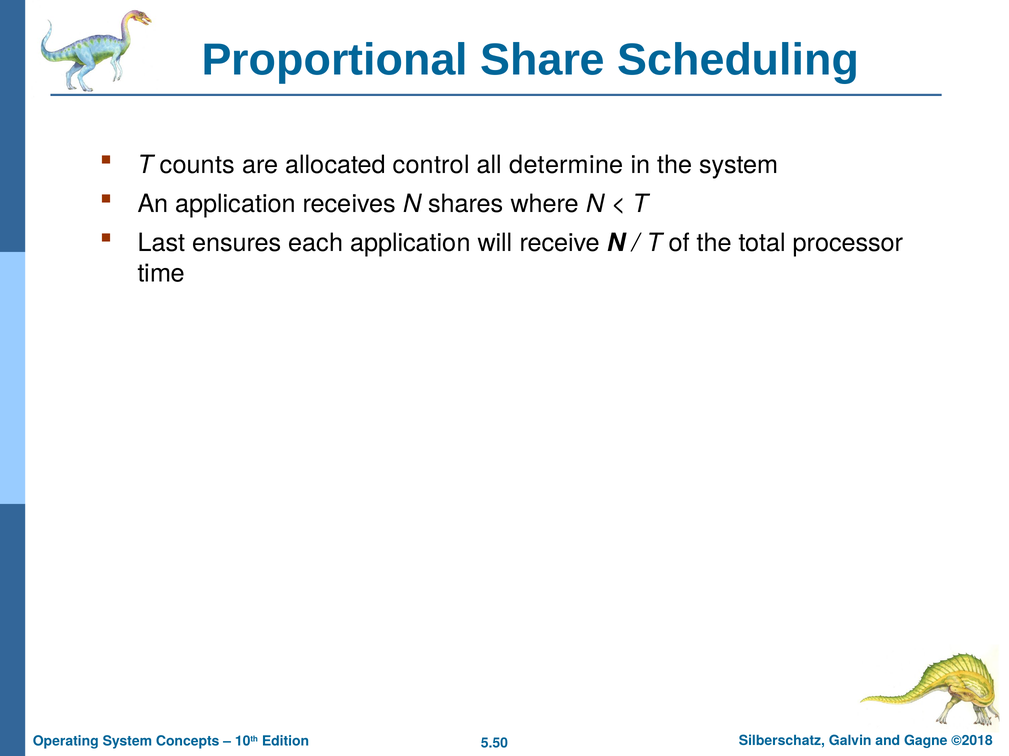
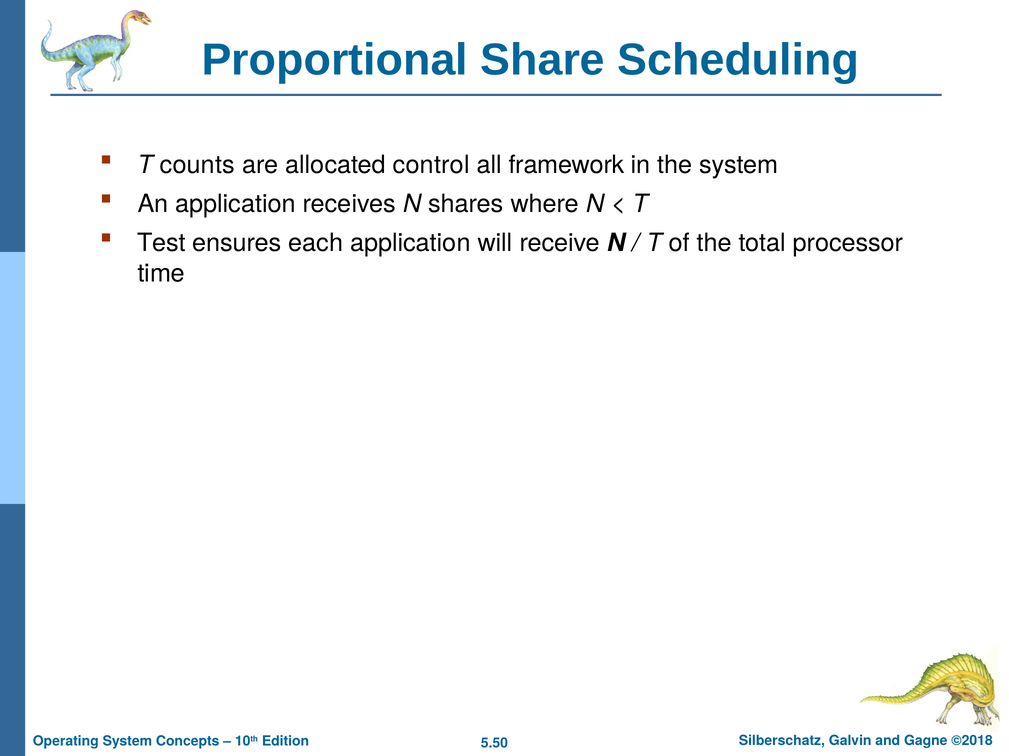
determine: determine -> framework
Last: Last -> Test
